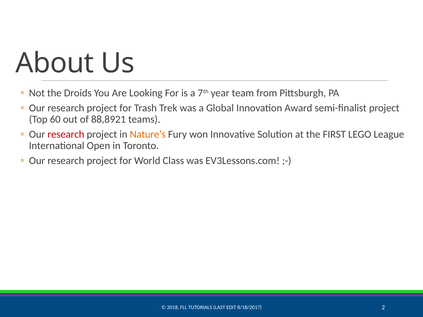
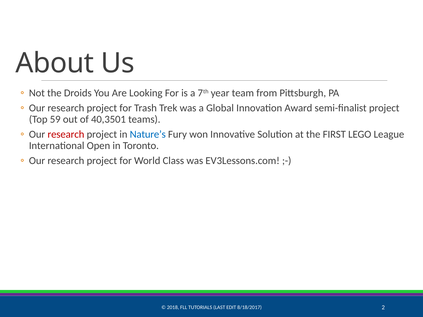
60: 60 -> 59
88,8921: 88,8921 -> 40,3501
Nature’s colour: orange -> blue
